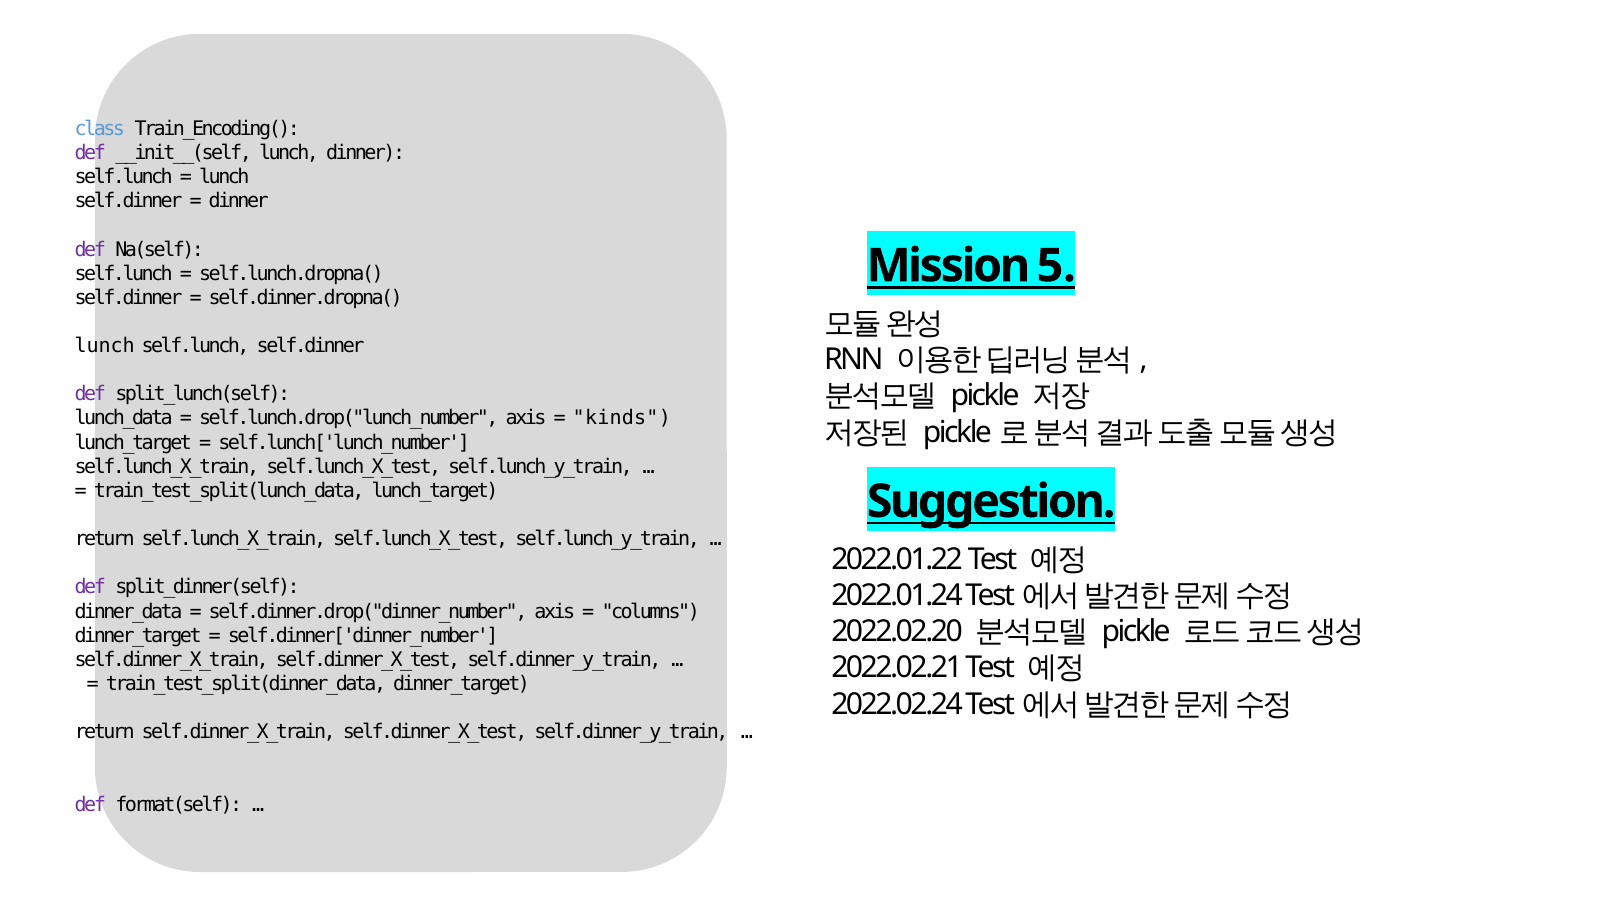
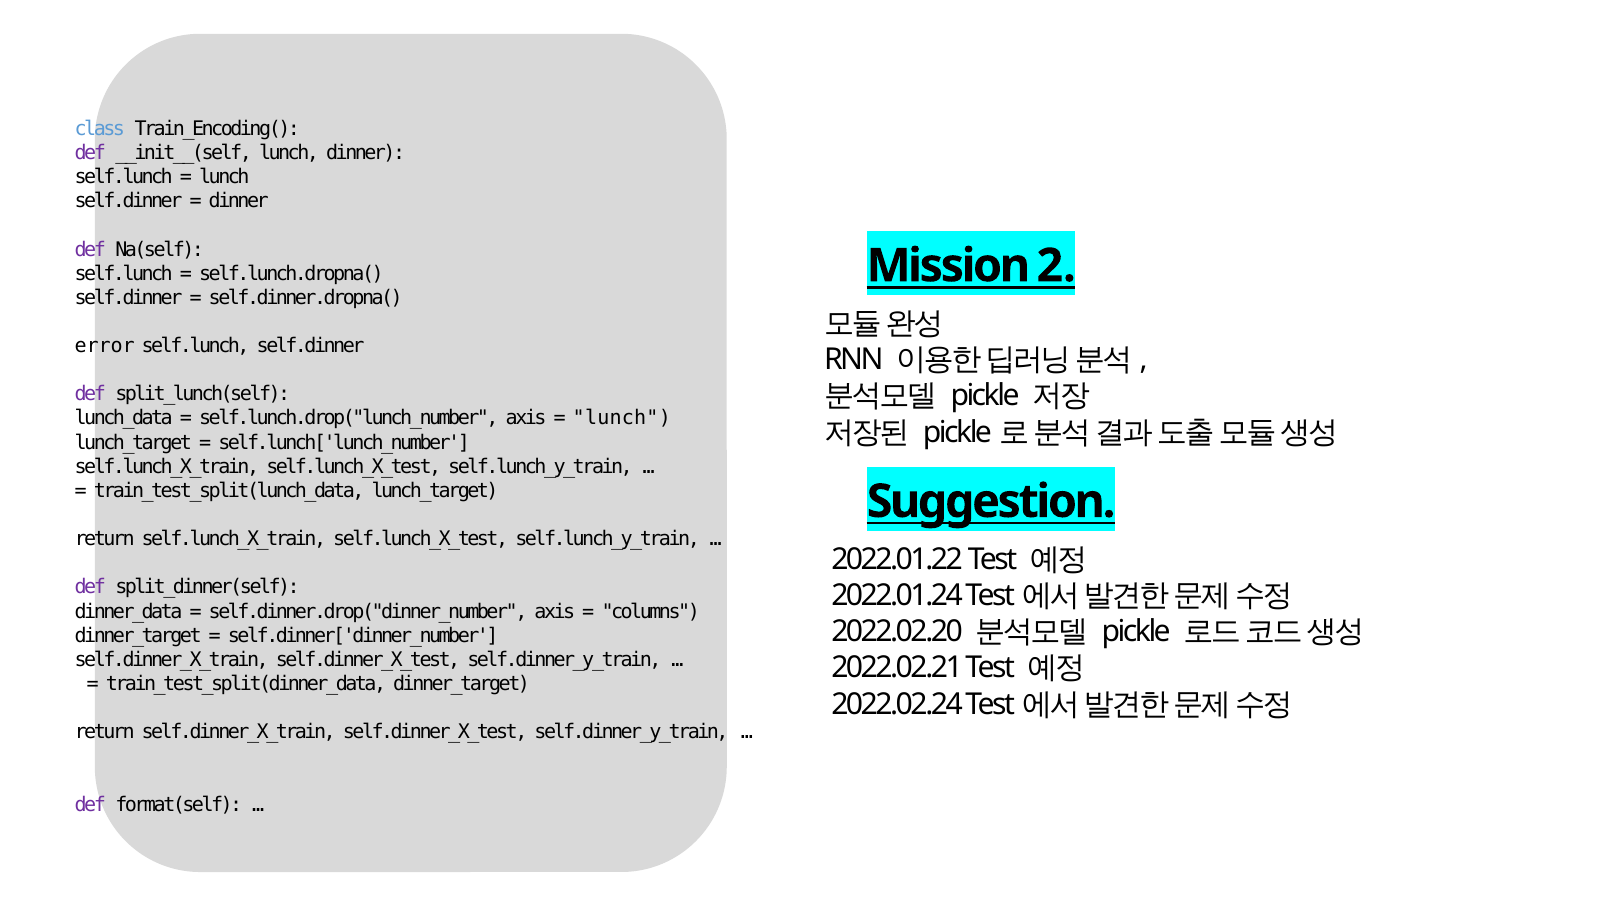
5: 5 -> 2
lunch at (105, 346): lunch -> error
kinds at (622, 418): kinds -> lunch
